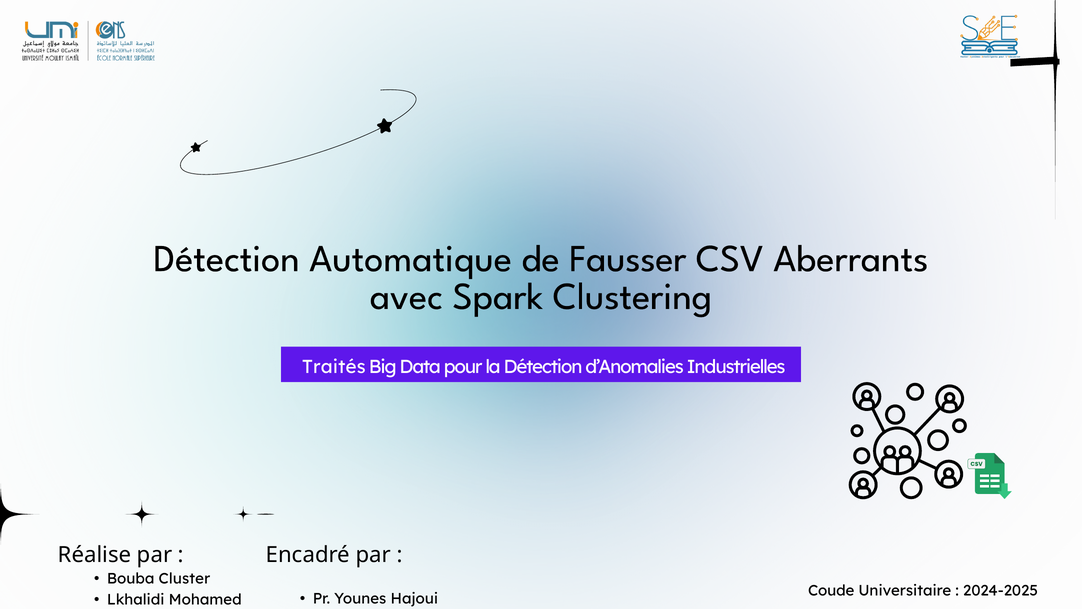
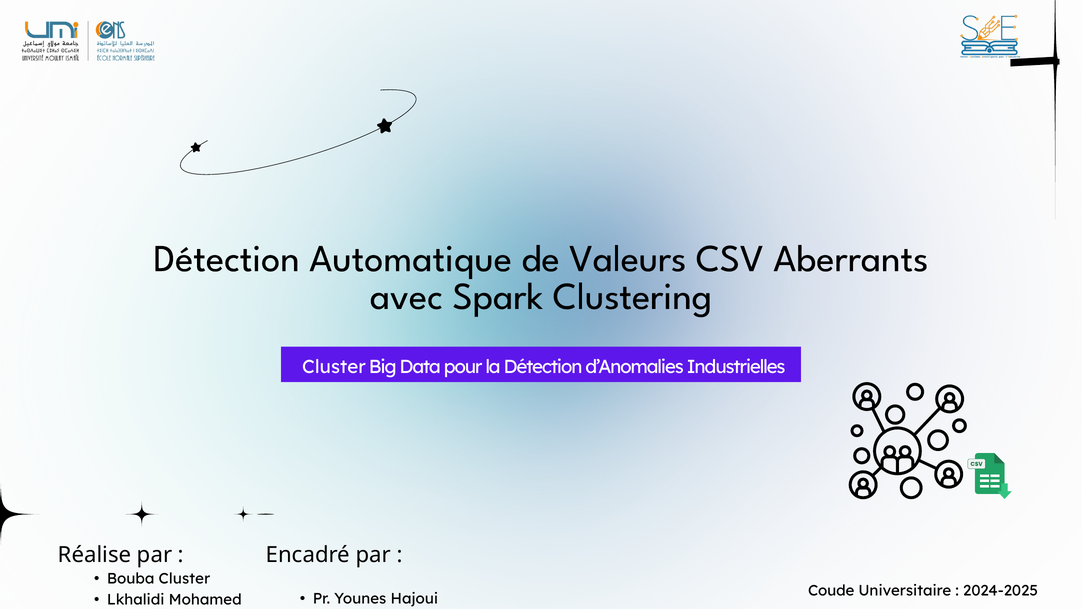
Fausser: Fausser -> Valeurs
Traités at (334, 367): Traités -> Cluster
